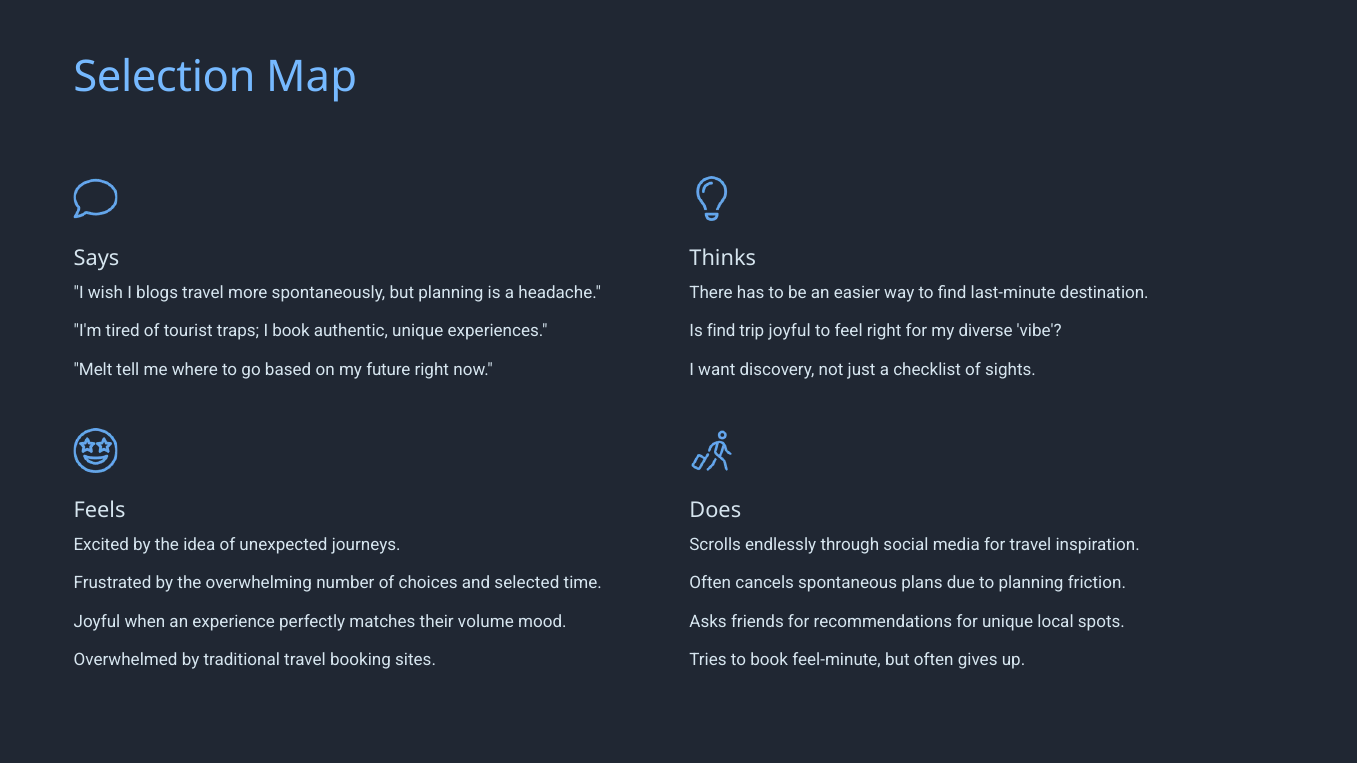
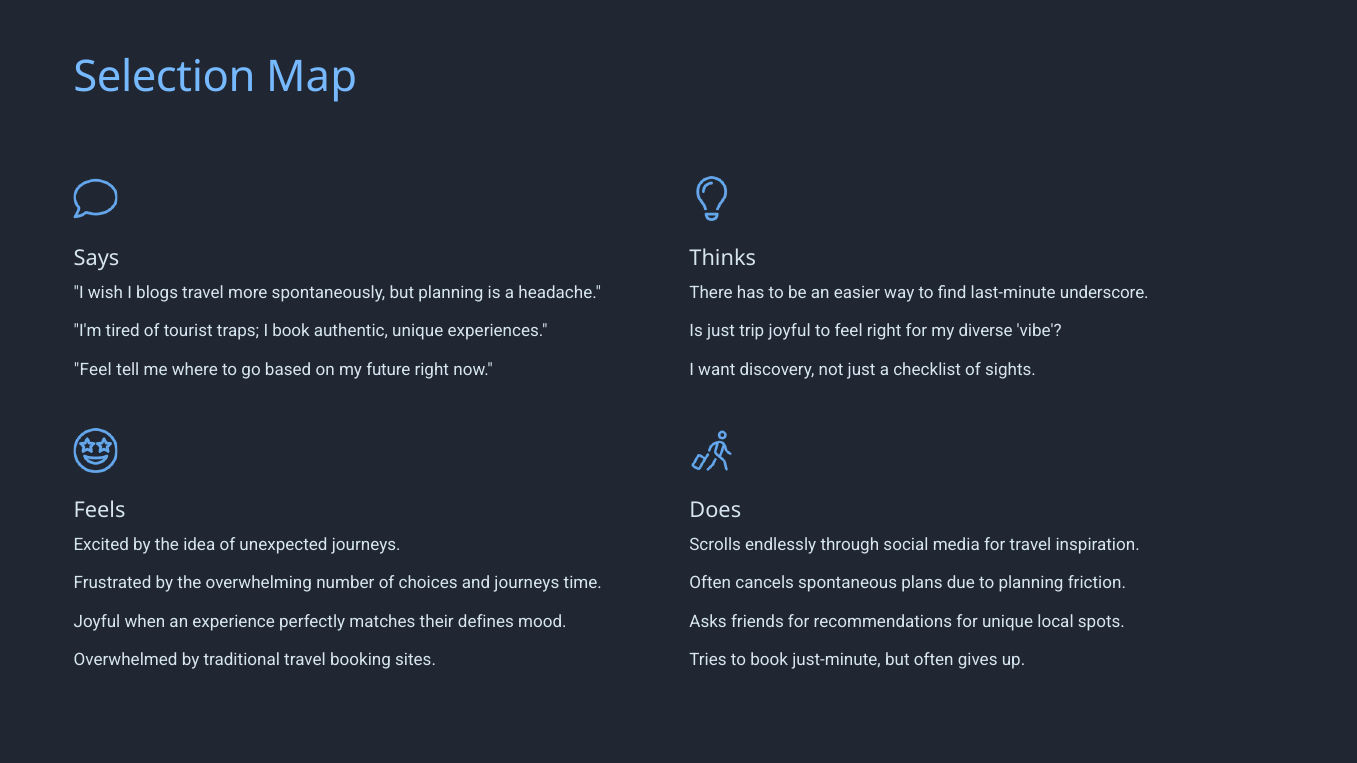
destination: destination -> underscore
Is find: find -> just
Melt at (93, 370): Melt -> Feel
and selected: selected -> journeys
volume: volume -> defines
feel-minute: feel-minute -> just-minute
